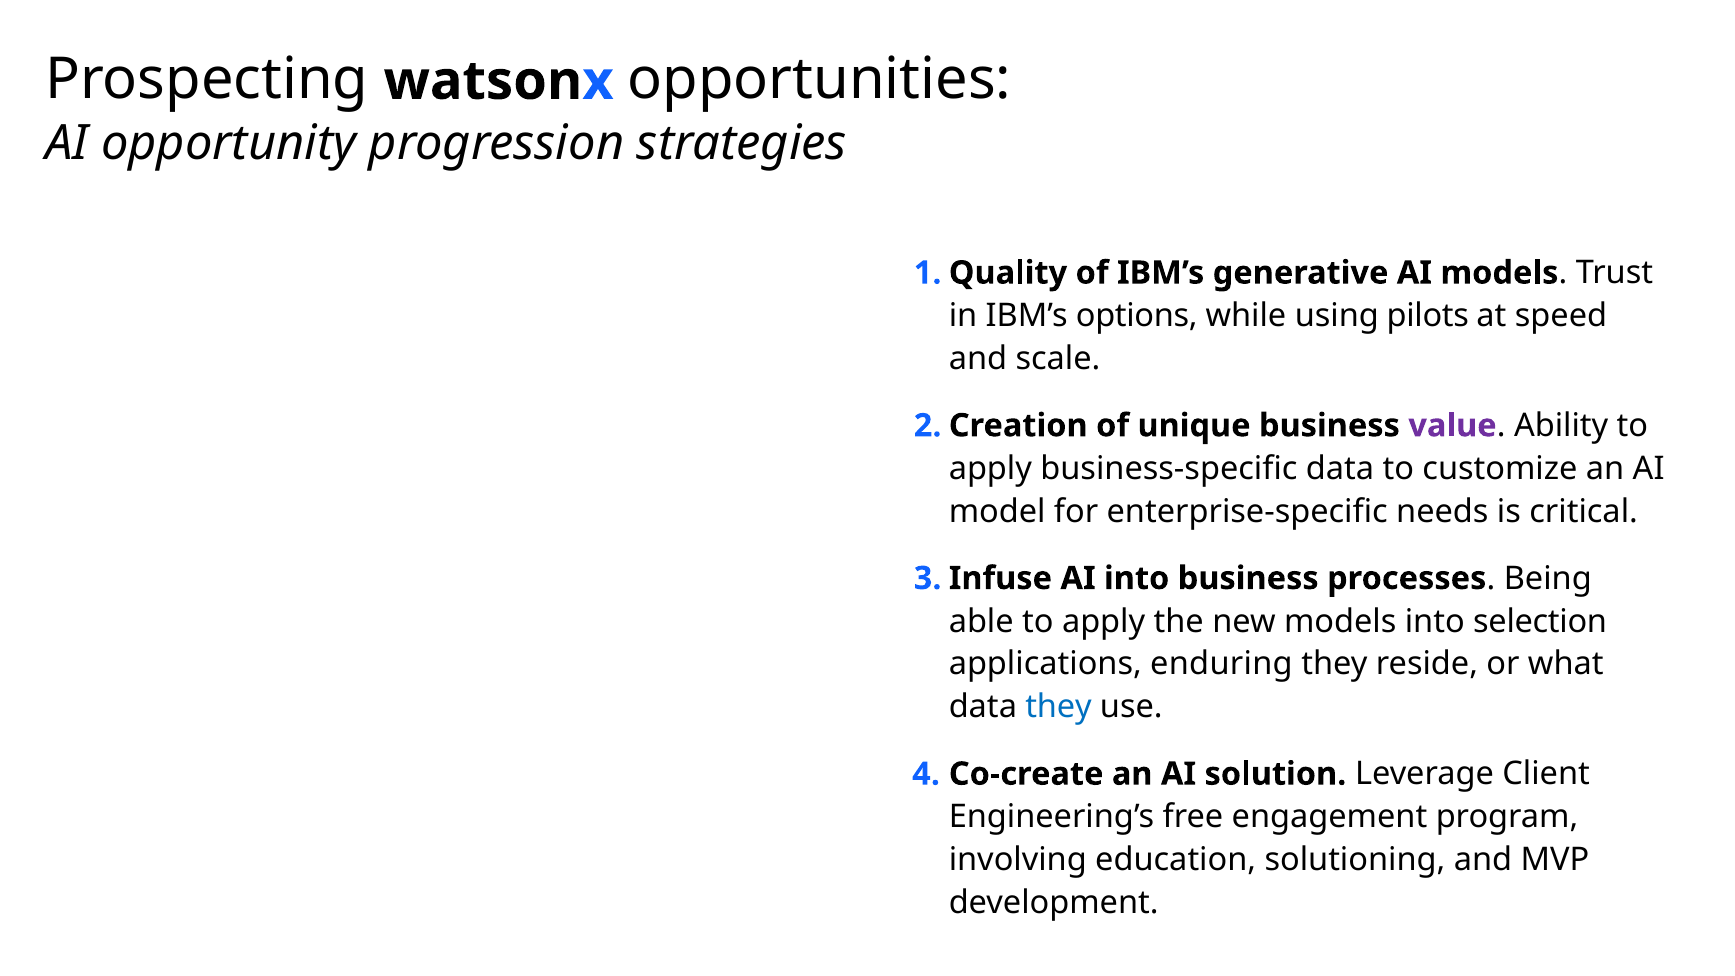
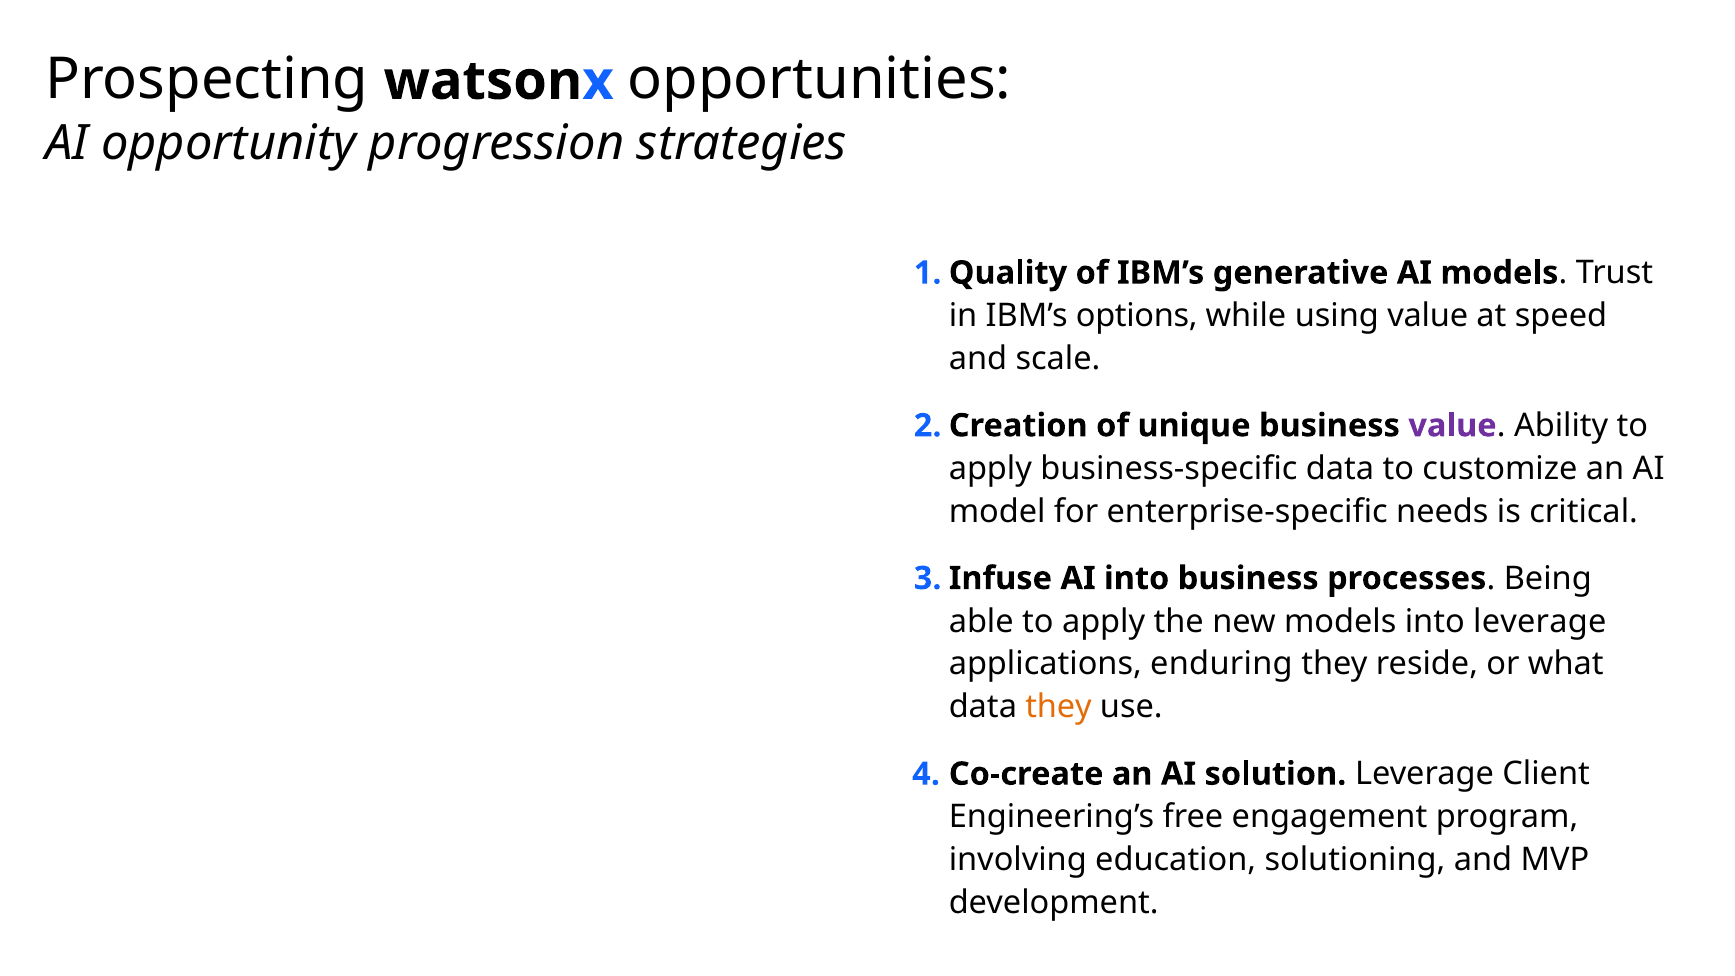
using pilots: pilots -> value
into selection: selection -> leverage
they at (1059, 707) colour: blue -> orange
